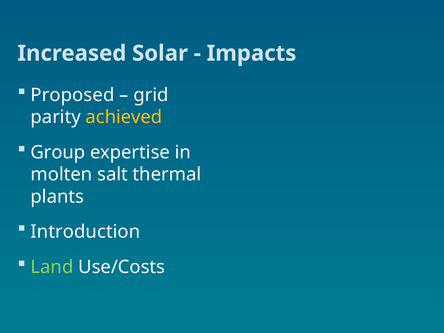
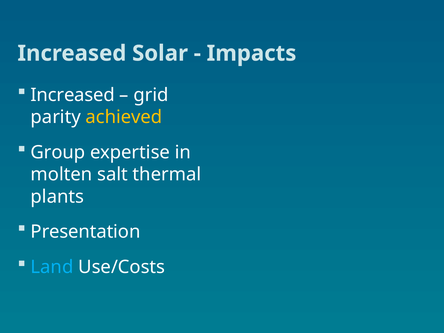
Proposed at (73, 95): Proposed -> Increased
Introduction: Introduction -> Presentation
Land colour: light green -> light blue
